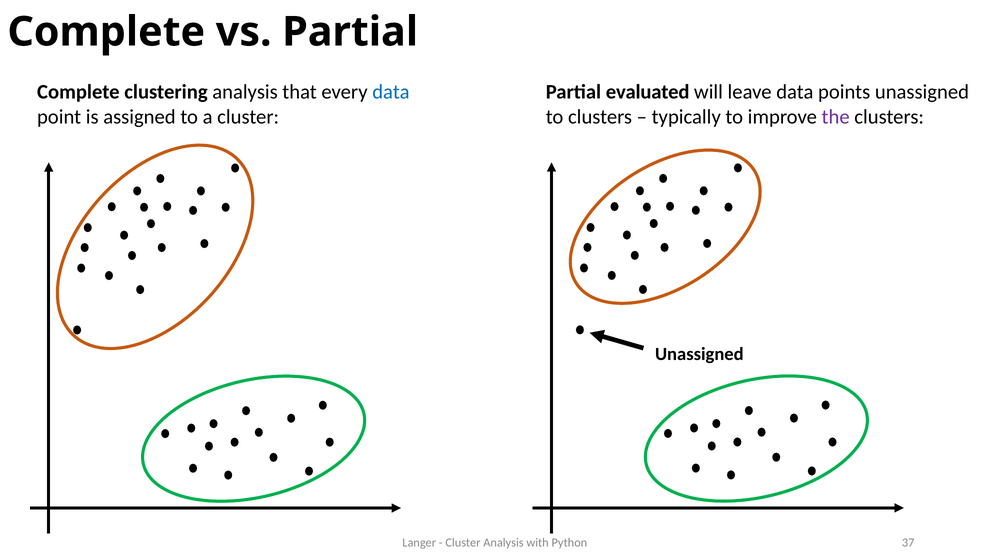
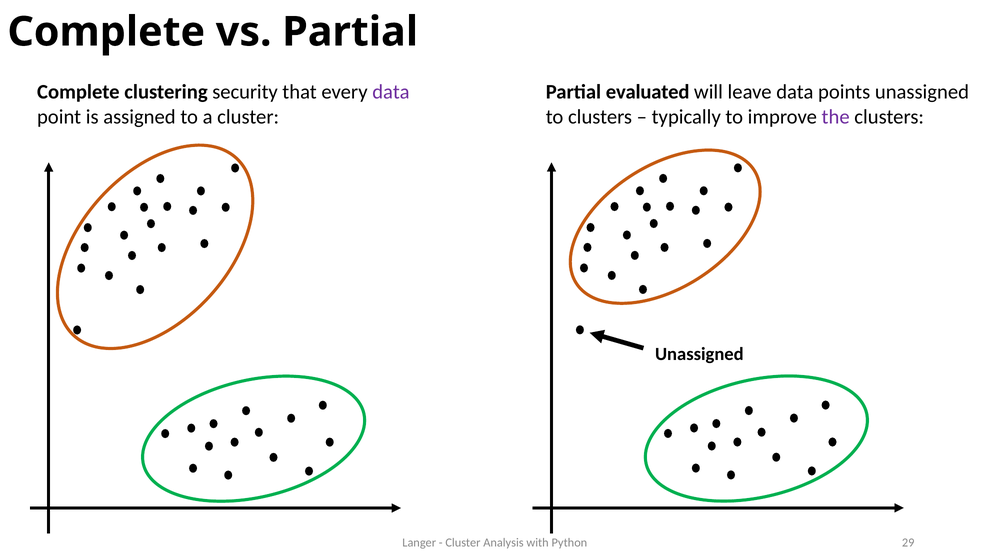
clustering analysis: analysis -> security
data at (391, 92) colour: blue -> purple
37: 37 -> 29
